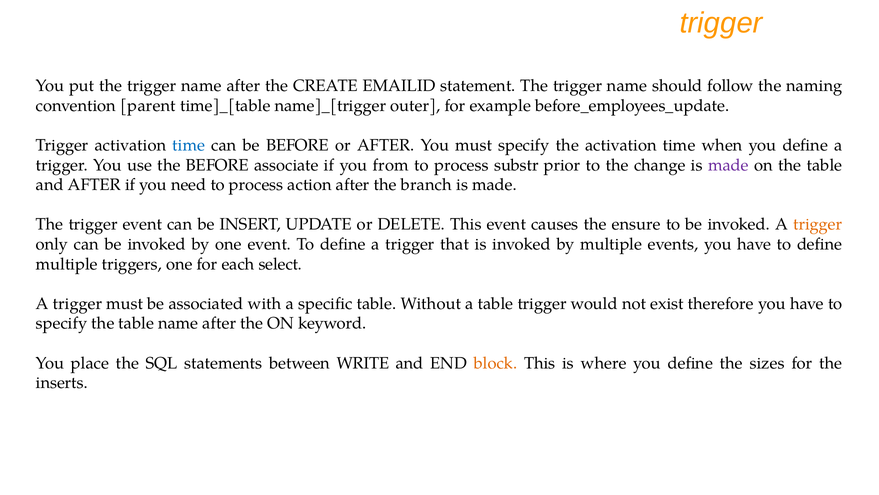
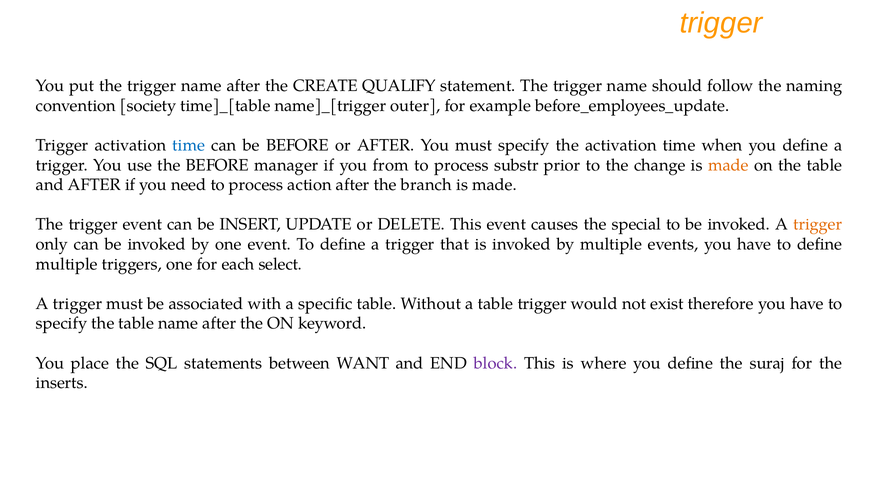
EMAILID: EMAILID -> QUALIFY
parent: parent -> society
associate: associate -> manager
made at (729, 165) colour: purple -> orange
ensure: ensure -> special
WRITE: WRITE -> WANT
block colour: orange -> purple
sizes: sizes -> suraj
